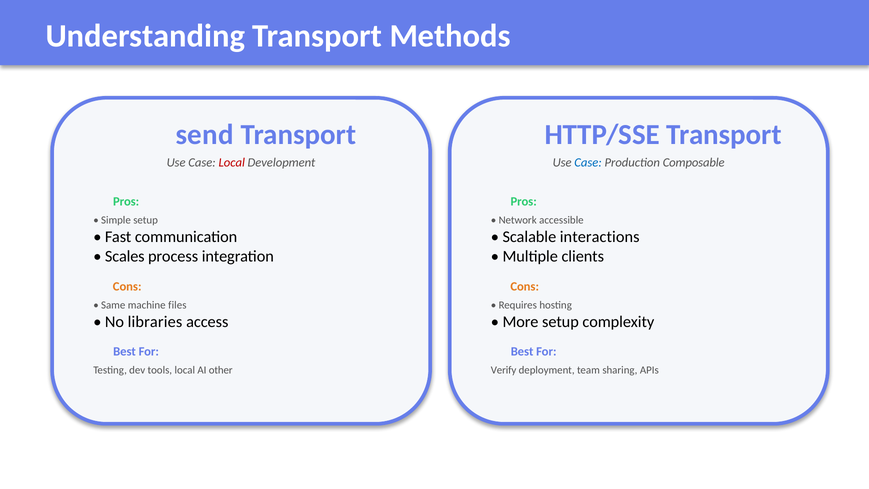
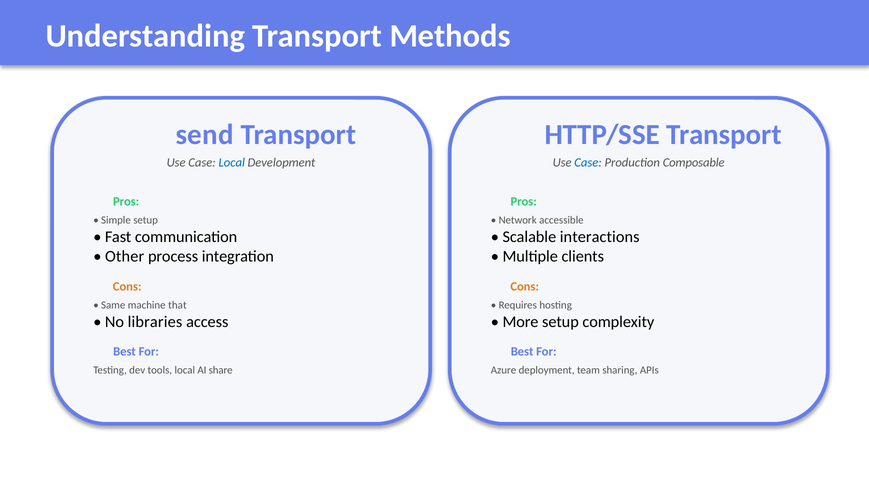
Local at (232, 163) colour: red -> blue
Scales: Scales -> Other
files: files -> that
other: other -> share
Verify: Verify -> Azure
